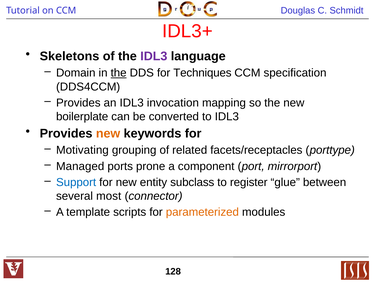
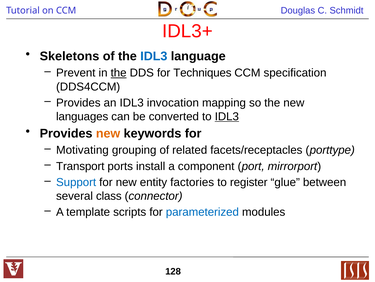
IDL3 at (154, 56) colour: purple -> blue
Domain: Domain -> Prevent
boilerplate: boilerplate -> languages
IDL3 at (227, 116) underline: none -> present
Managed: Managed -> Transport
prone: prone -> install
subclass: subclass -> factories
most: most -> class
parameterized colour: orange -> blue
